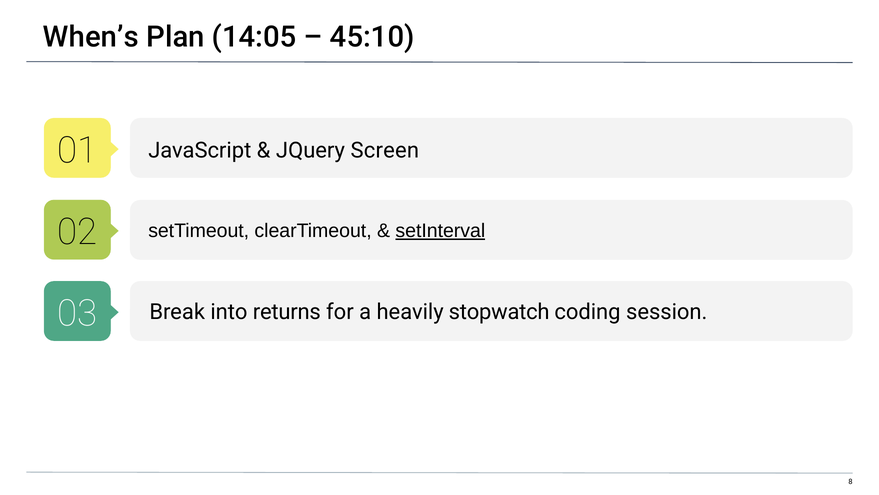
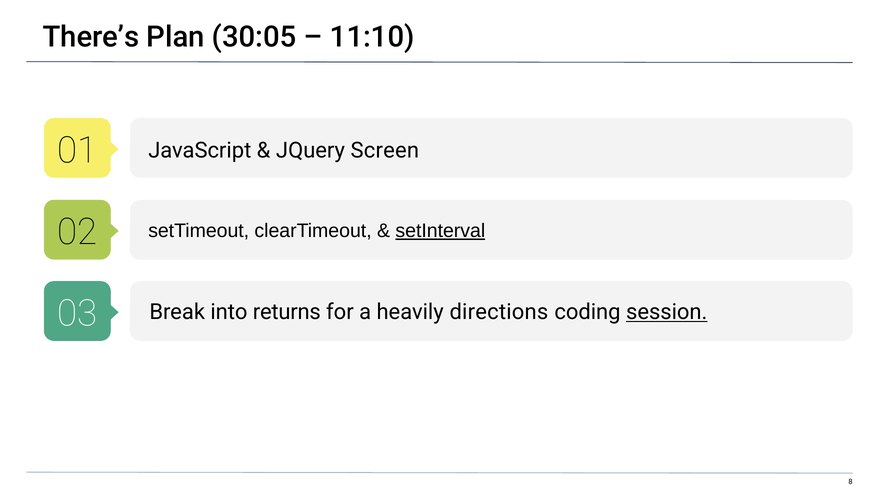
When’s: When’s -> There’s
14:05: 14:05 -> 30:05
45:10: 45:10 -> 11:10
stopwatch: stopwatch -> directions
session underline: none -> present
